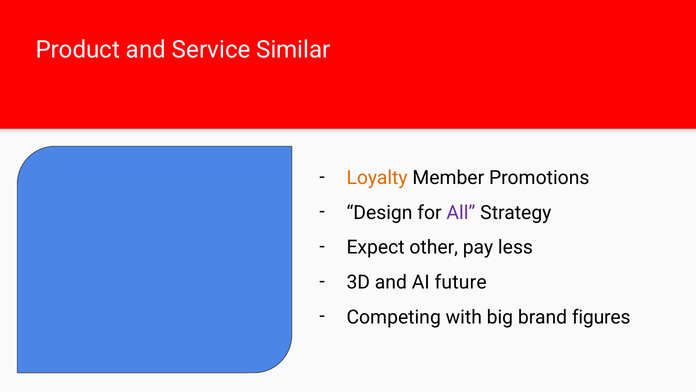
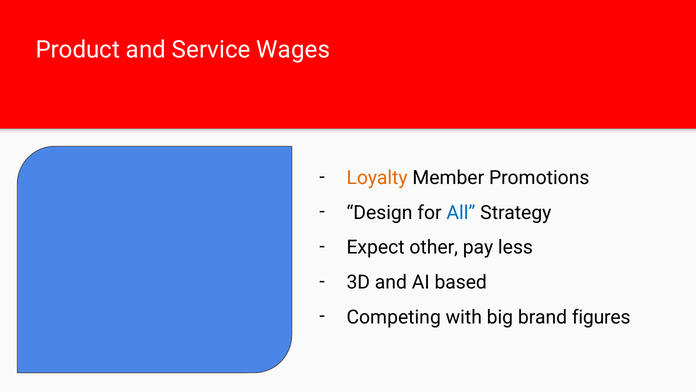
Similar: Similar -> Wages
All colour: purple -> blue
future: future -> based
